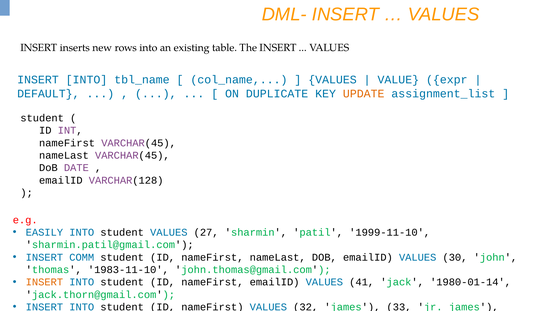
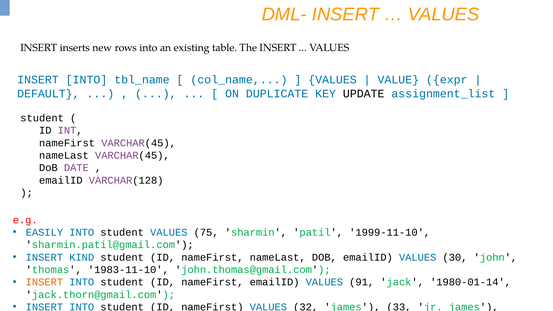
UPDATE colour: orange -> black
27: 27 -> 75
COMM: COMM -> KIND
41: 41 -> 91
